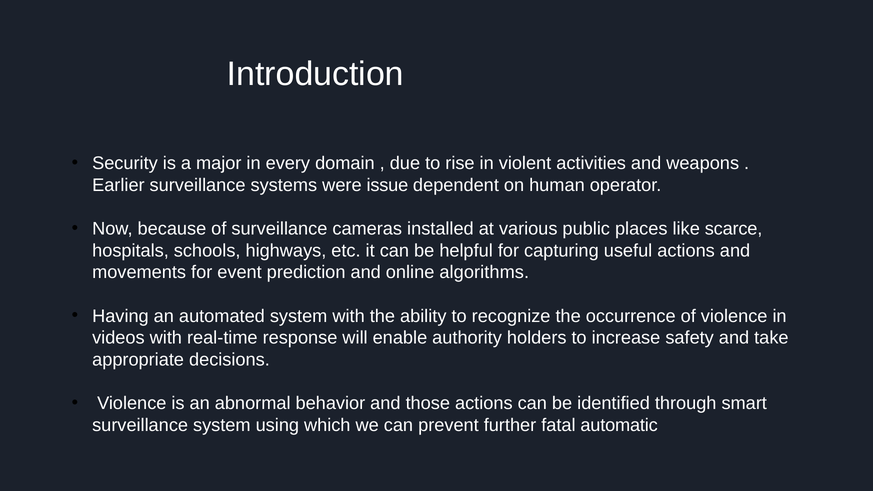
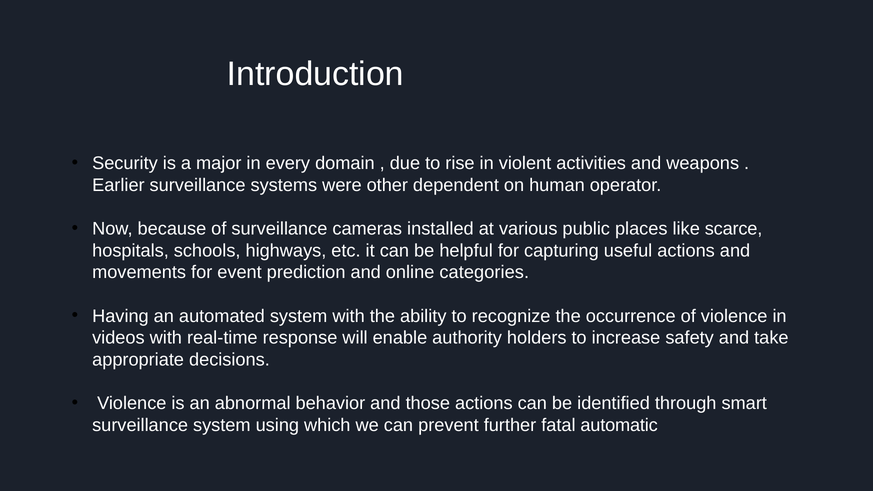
issue: issue -> other
algorithms: algorithms -> categories
